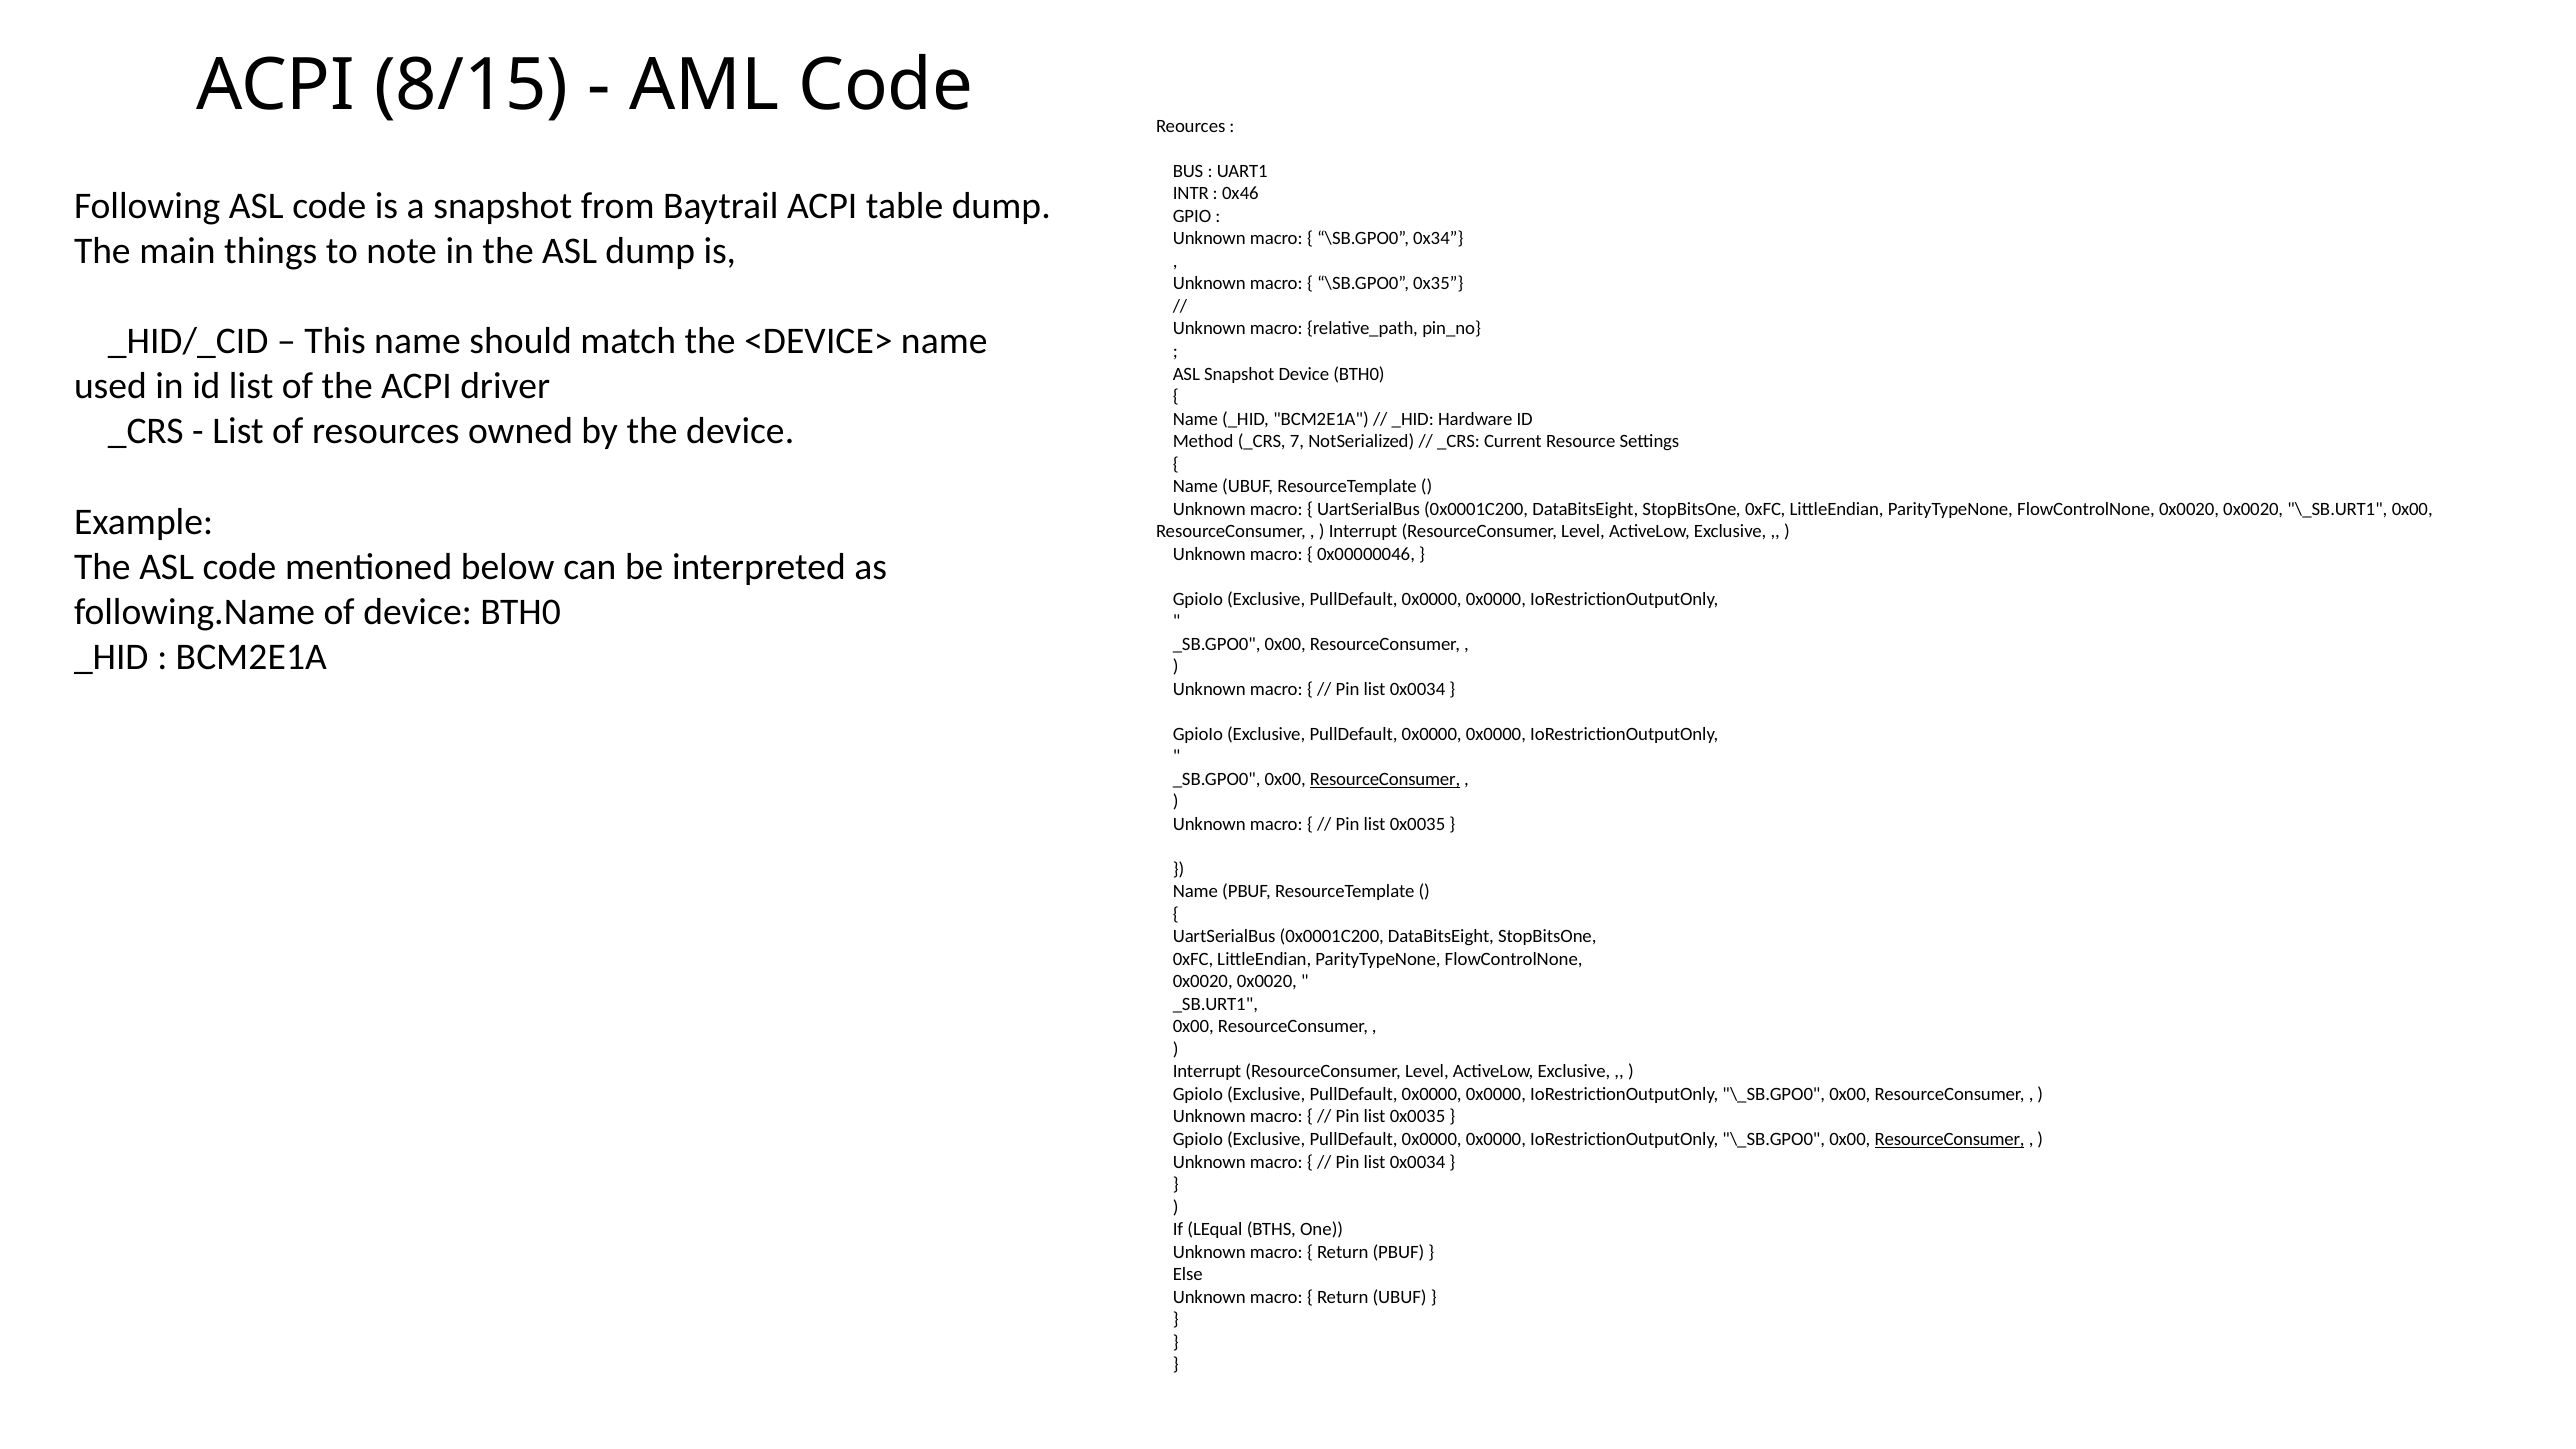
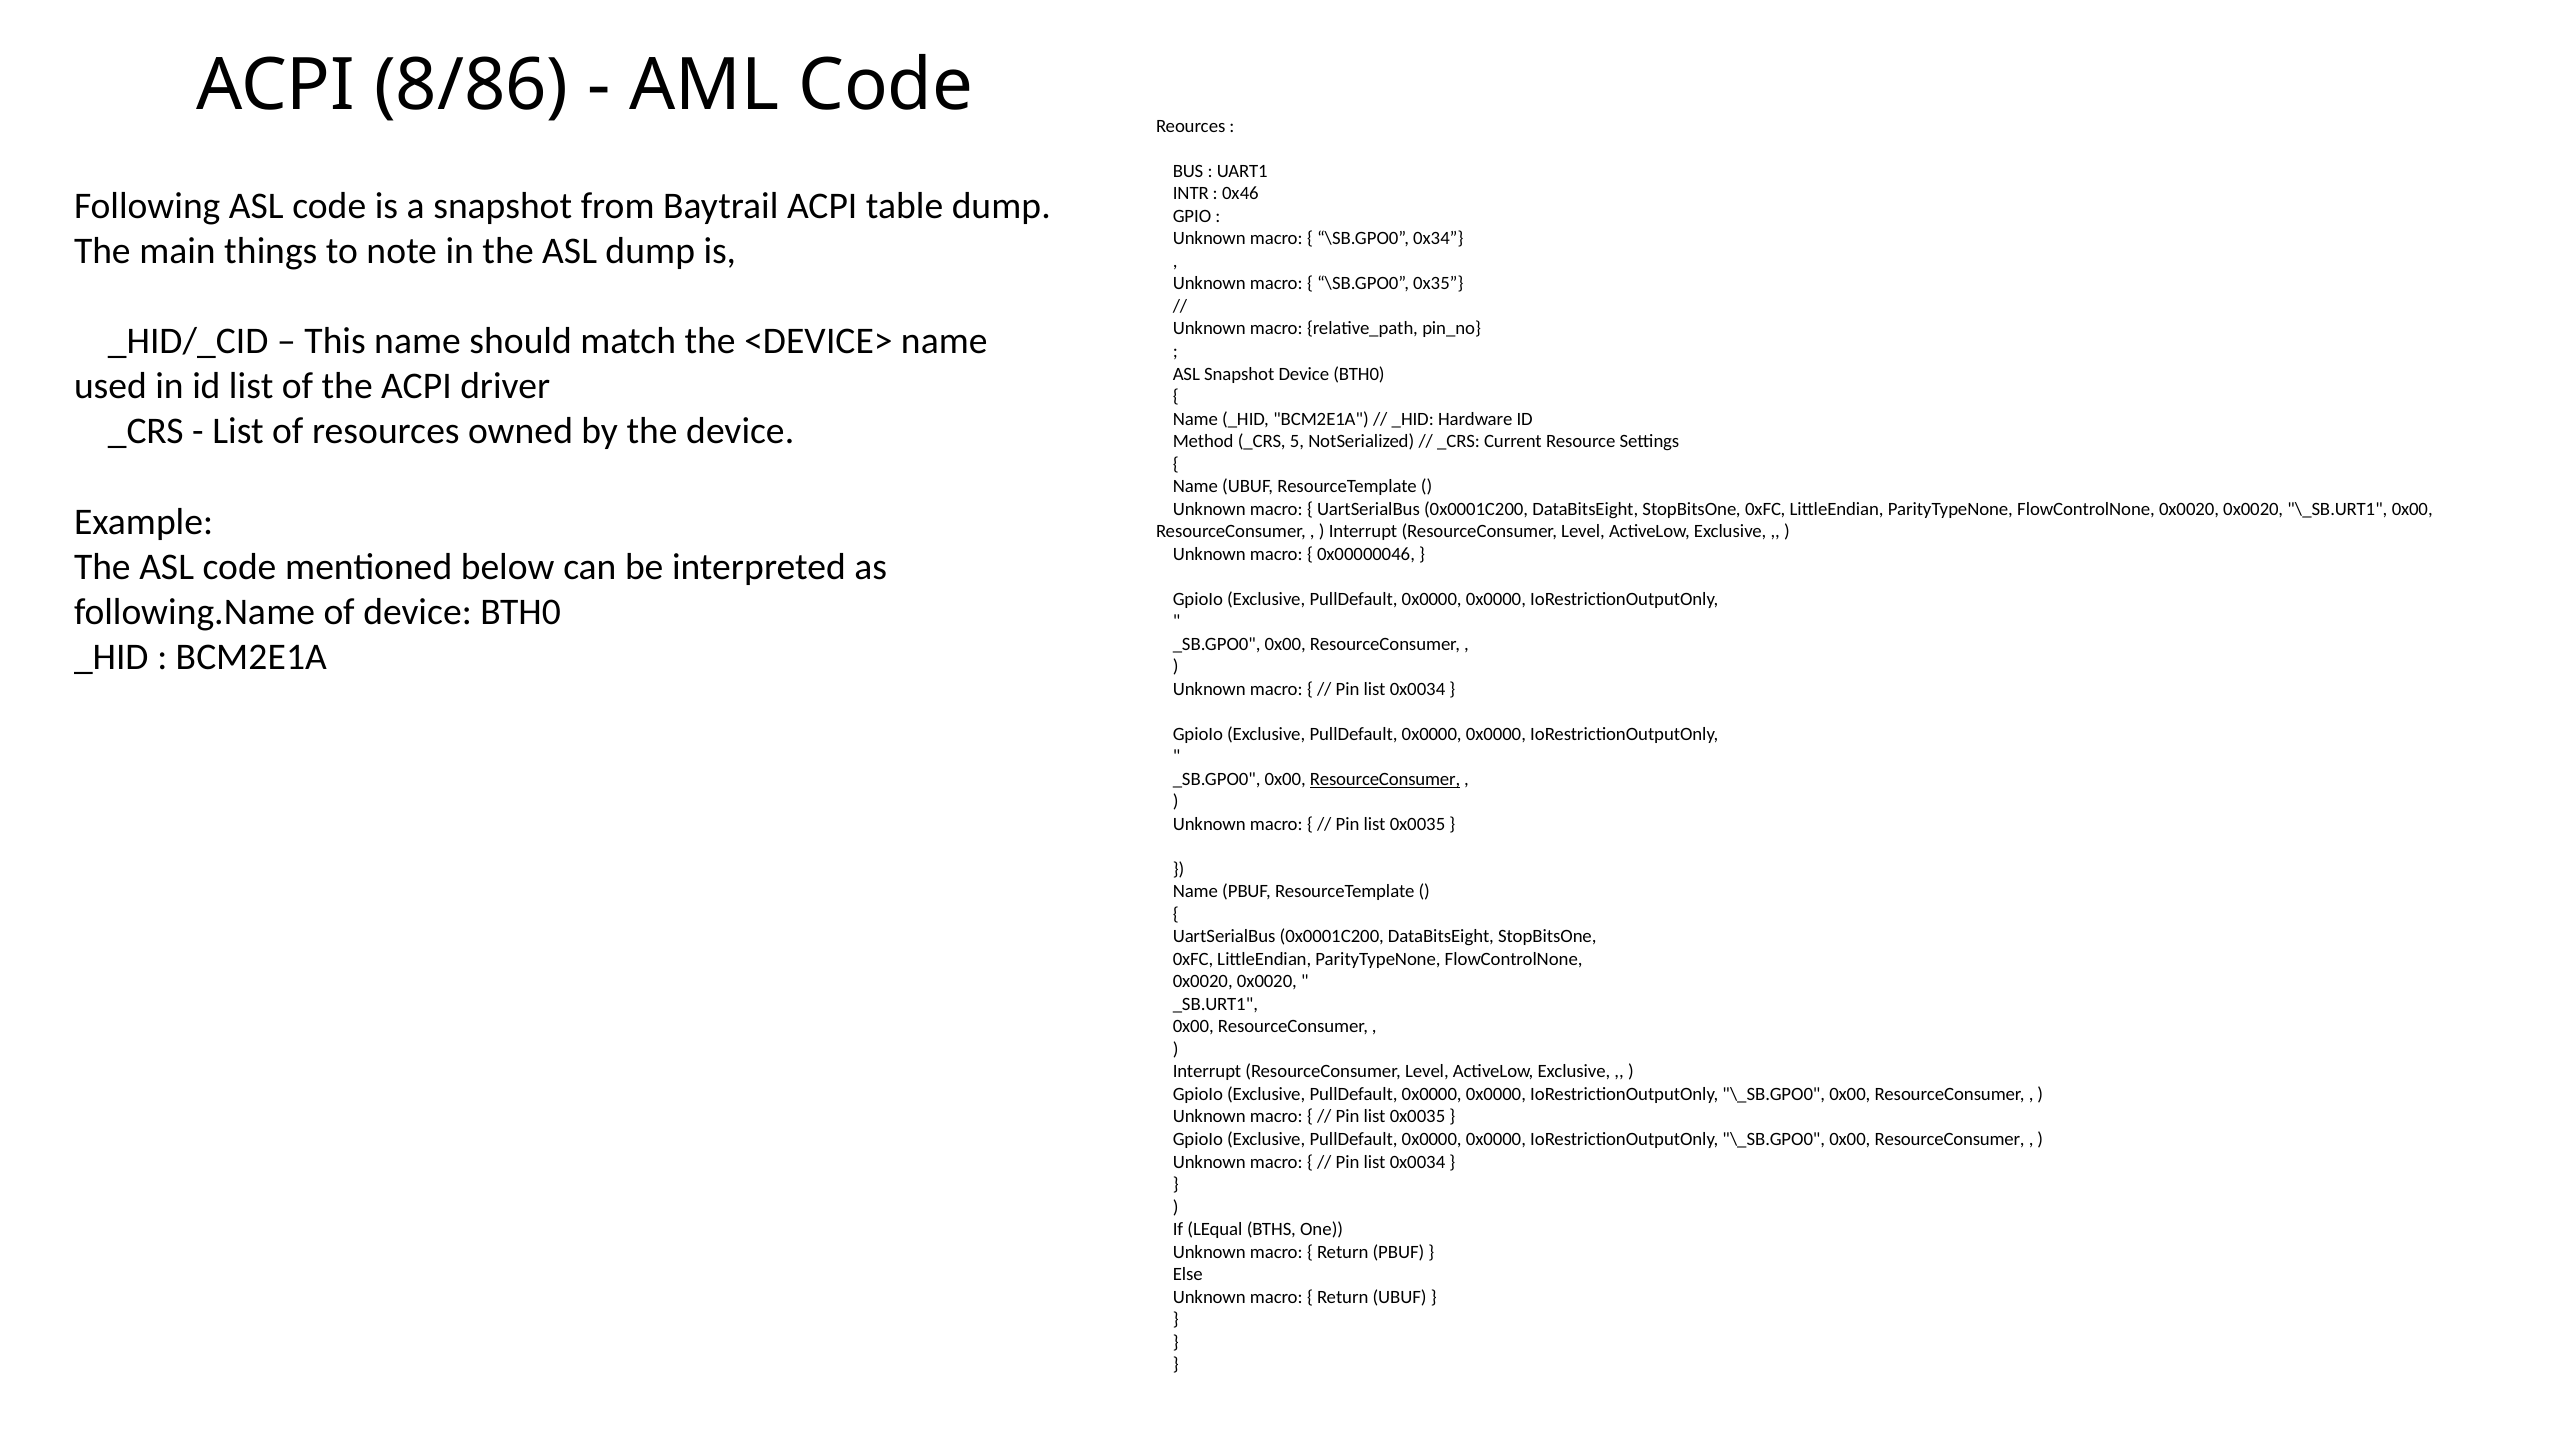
8/15: 8/15 -> 8/86
7: 7 -> 5
ResourceConsumer at (1950, 1139) underline: present -> none
